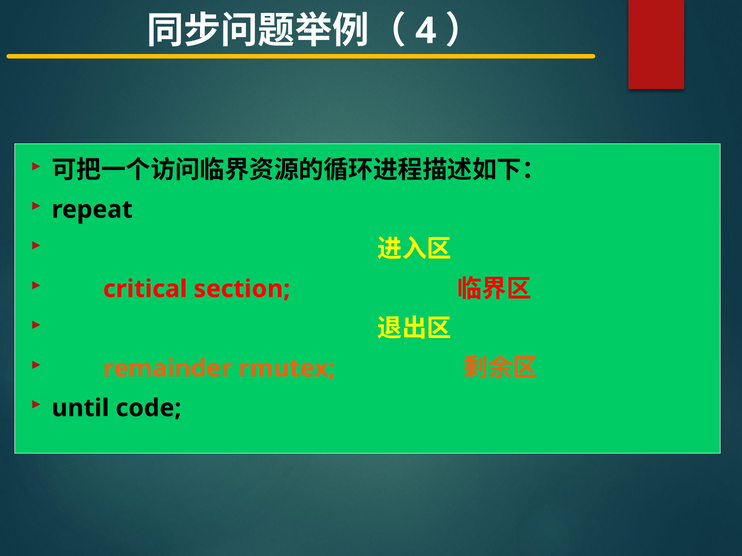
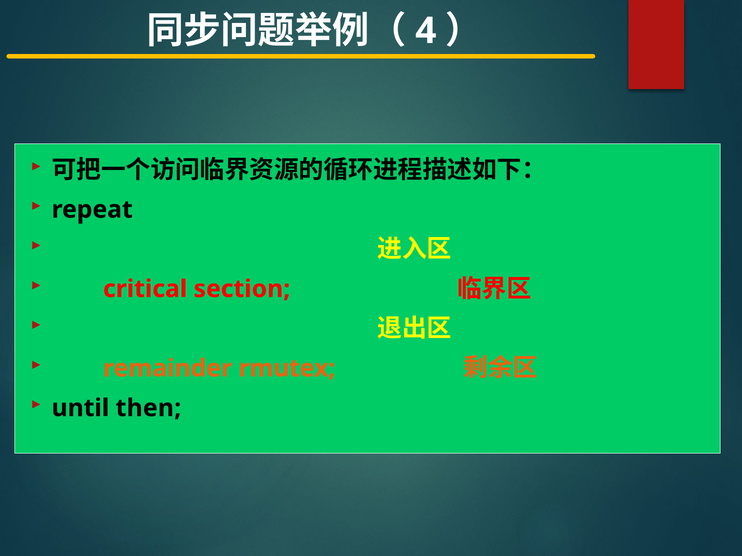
code: code -> then
